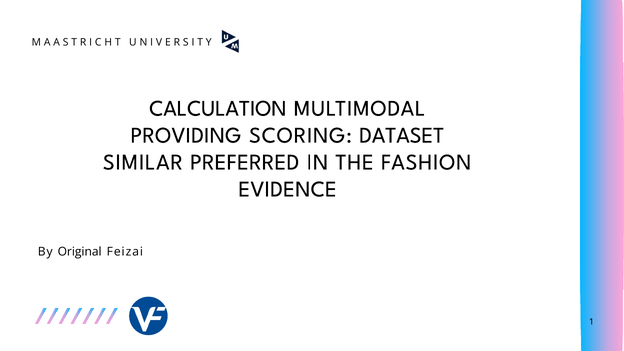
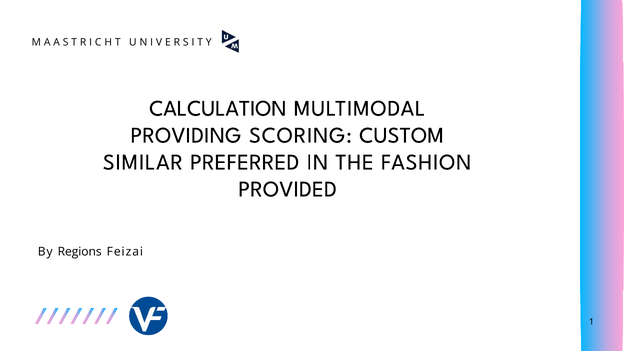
DATASET: DATASET -> CUSTOM
EVIDENCE: EVIDENCE -> PROVIDED
Original: Original -> Regions
